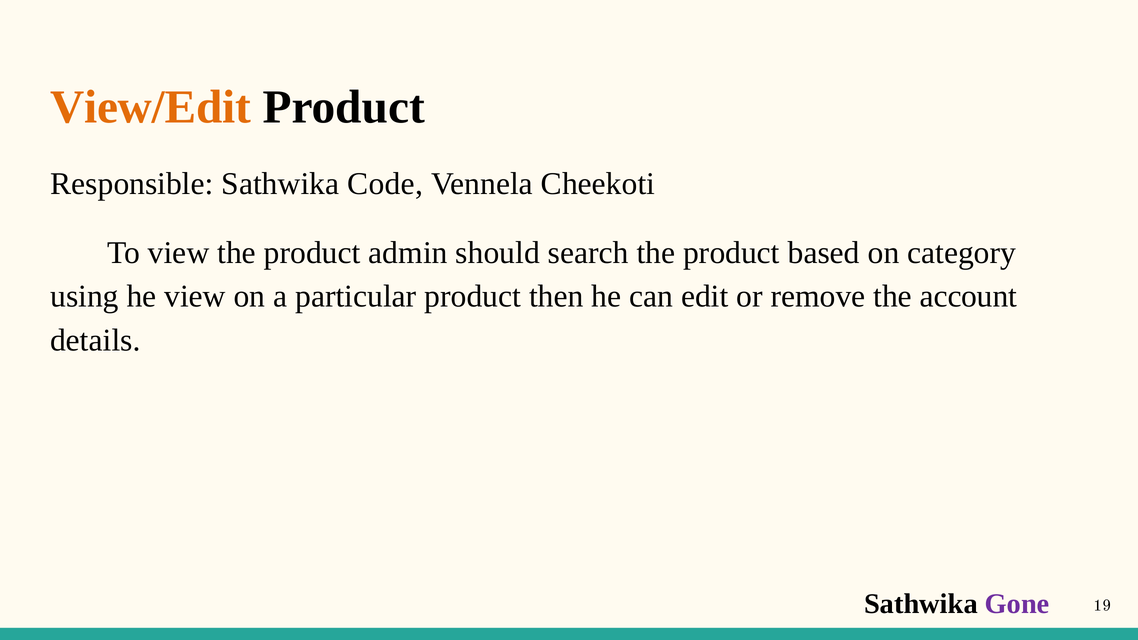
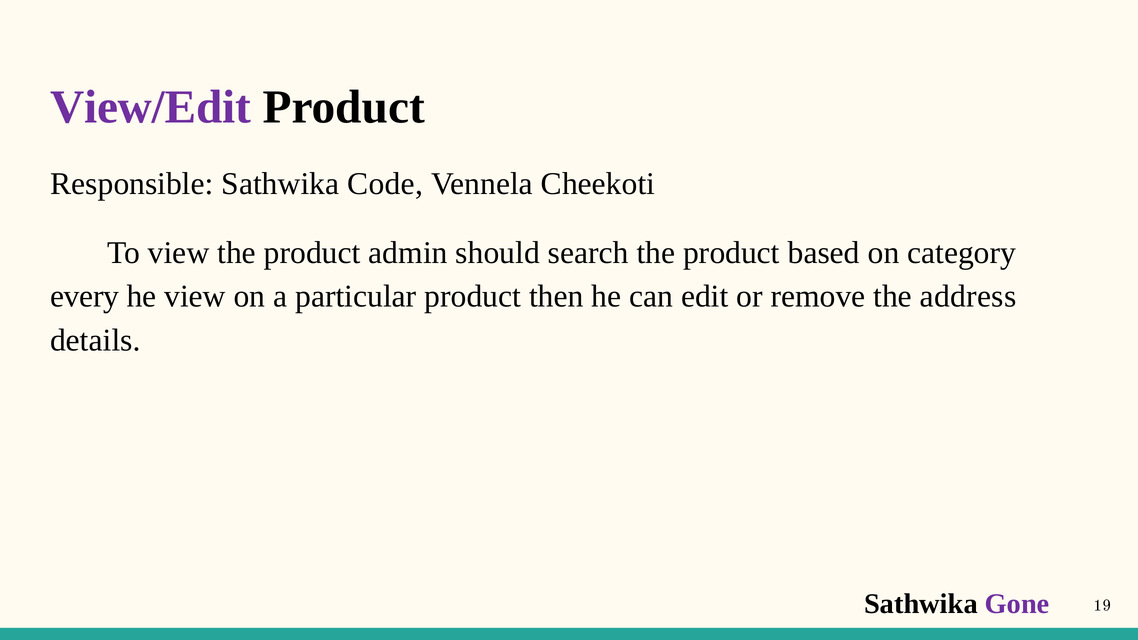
View/Edit colour: orange -> purple
using: using -> every
account: account -> address
